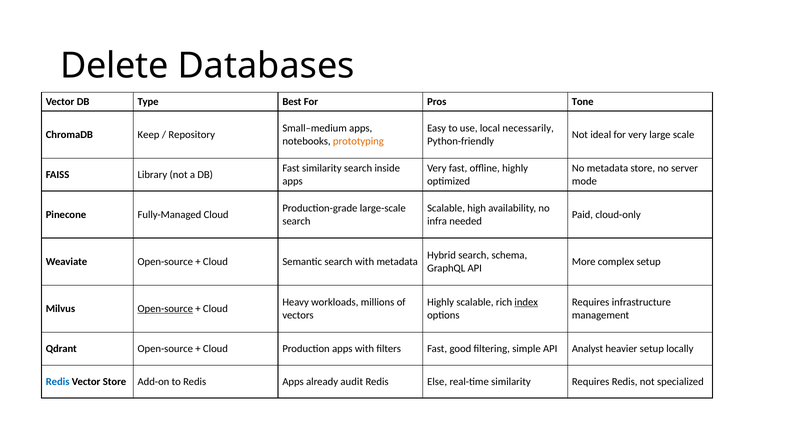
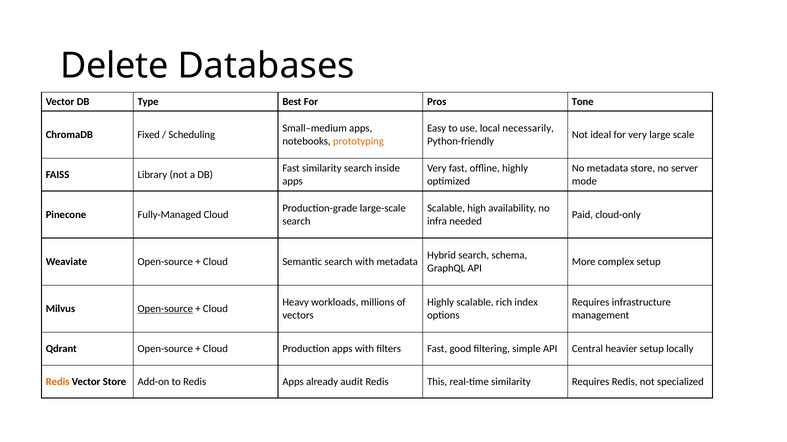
Keep: Keep -> Fixed
Repository: Repository -> Scheduling
index underline: present -> none
Analyst: Analyst -> Central
Redis at (58, 382) colour: blue -> orange
Else: Else -> This
